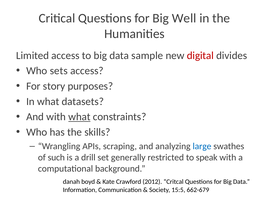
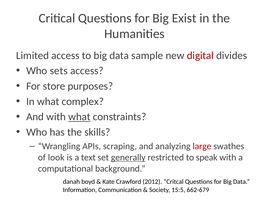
Well: Well -> Exist
story: story -> store
datasets: datasets -> complex
large colour: blue -> red
such: such -> look
drill: drill -> text
generally underline: none -> present
